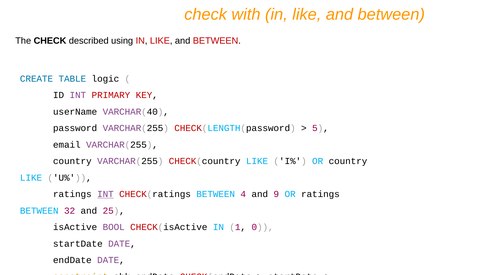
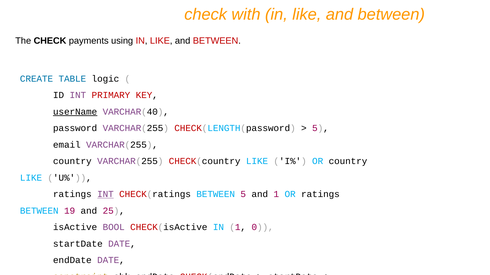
described: described -> payments
userName underline: none -> present
BETWEEN 4: 4 -> 5
and 9: 9 -> 1
32: 32 -> 19
